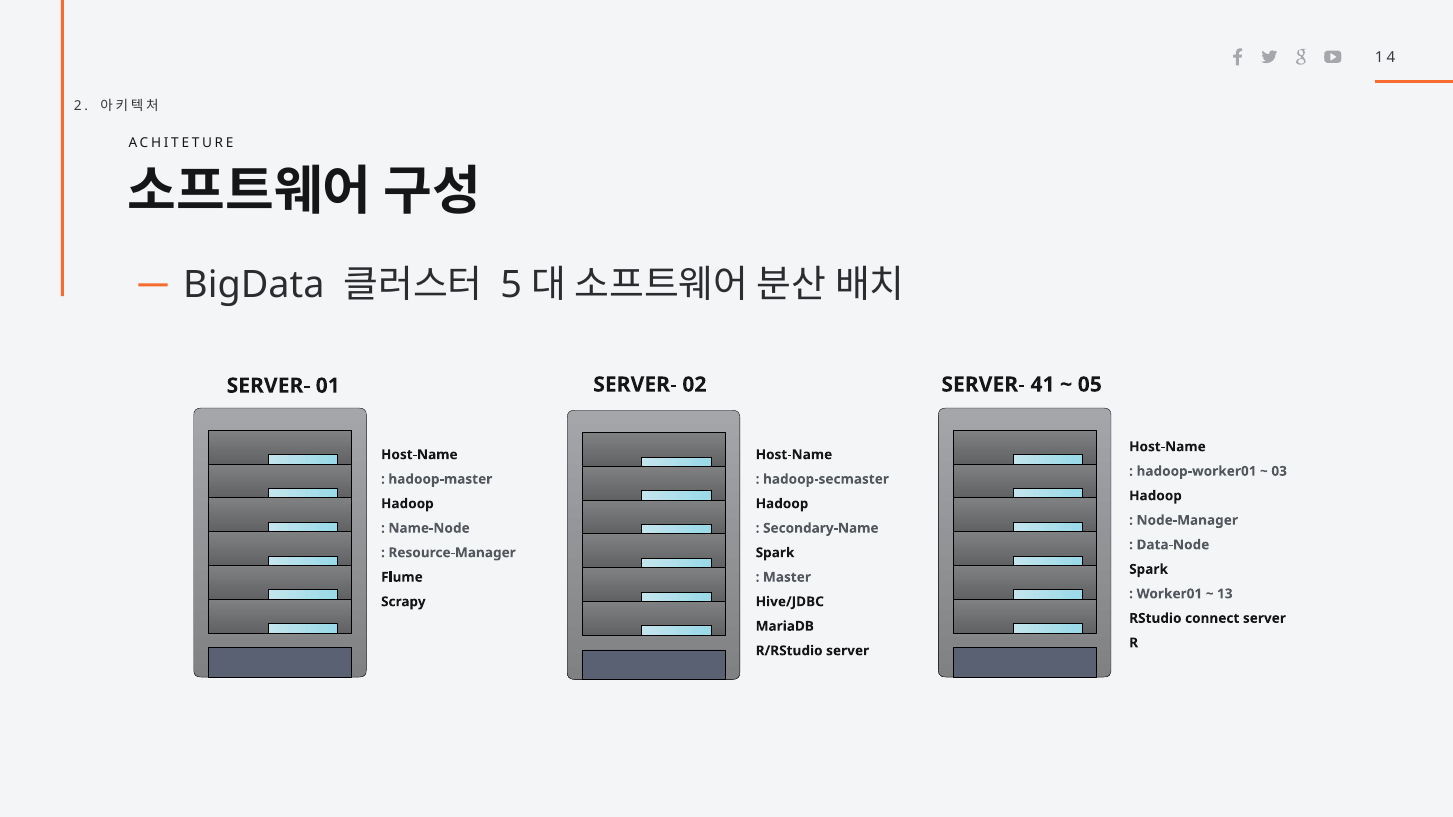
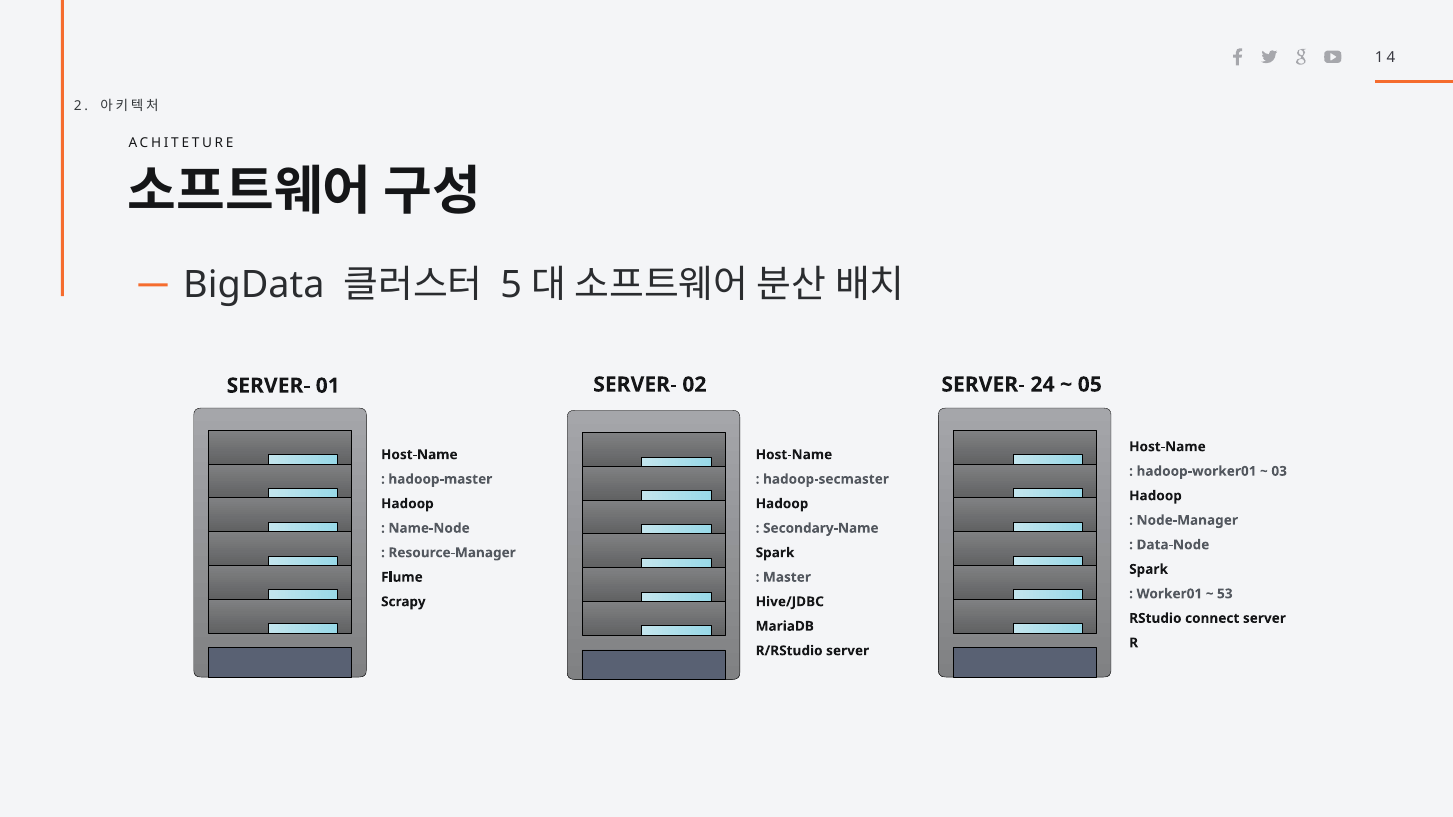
41: 41 -> 24
13: 13 -> 53
